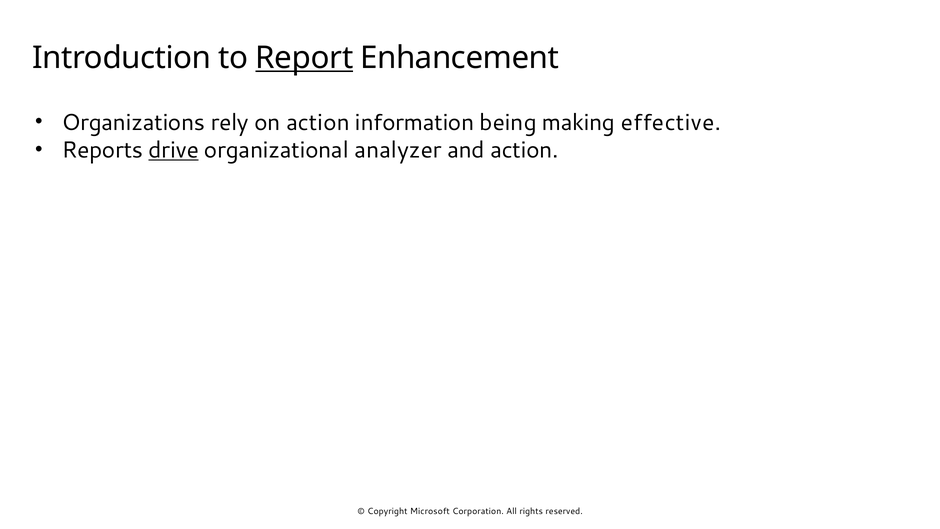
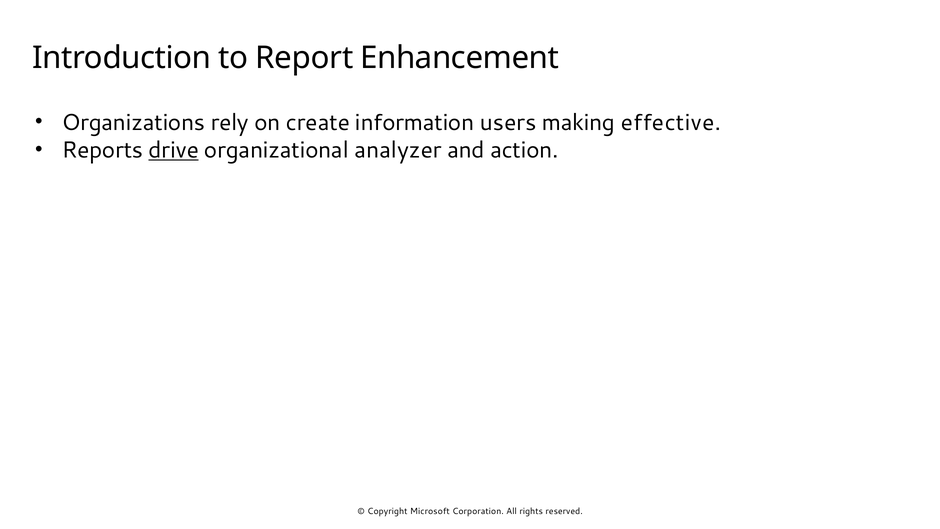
Report underline: present -> none
on action: action -> create
being: being -> users
